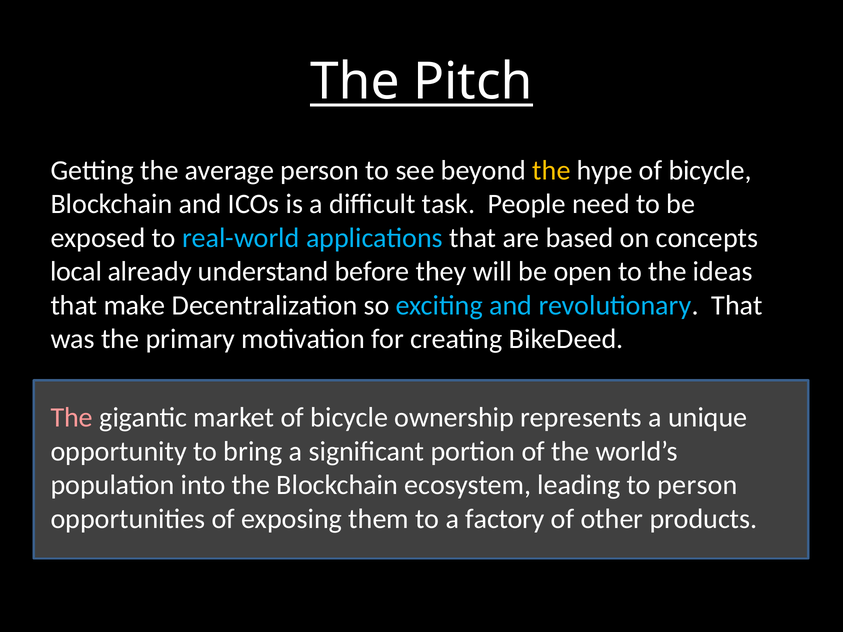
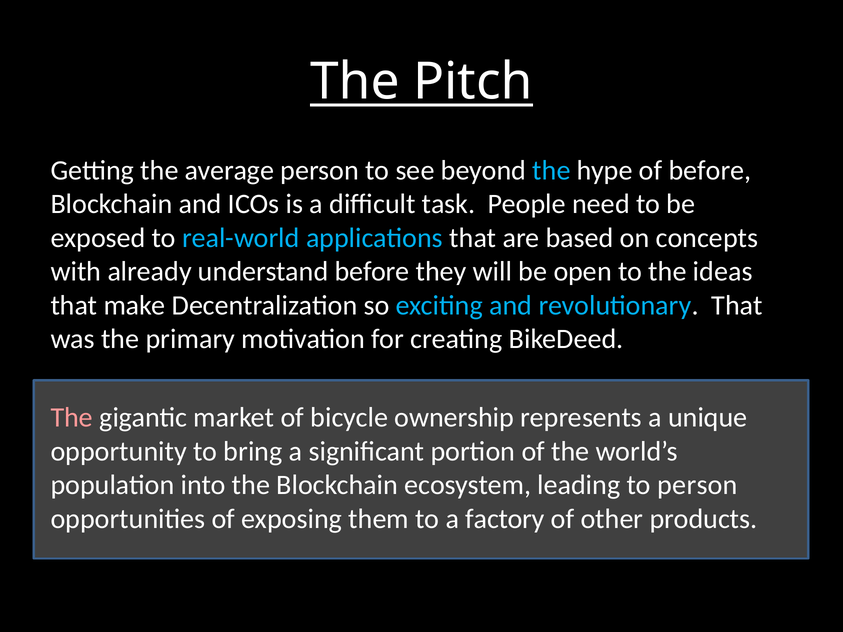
the at (552, 171) colour: yellow -> light blue
hype of bicycle: bicycle -> before
local: local -> with
